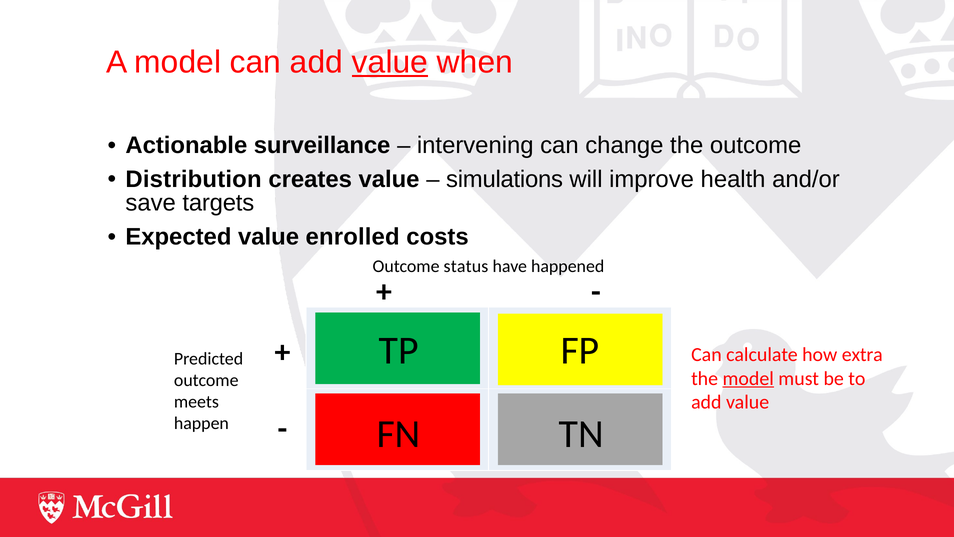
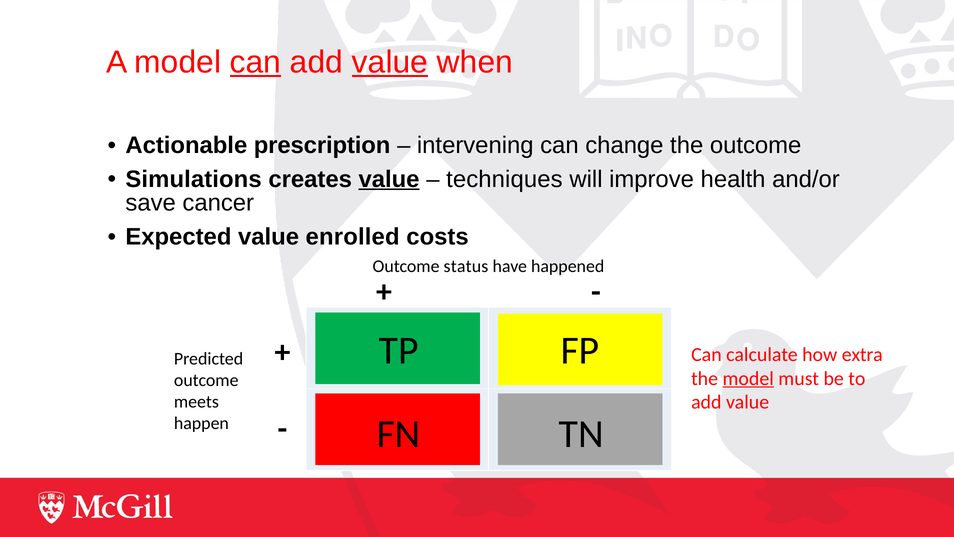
can at (255, 62) underline: none -> present
surveillance: surveillance -> prescription
Distribution: Distribution -> Simulations
value at (389, 179) underline: none -> present
simulations: simulations -> techniques
targets: targets -> cancer
